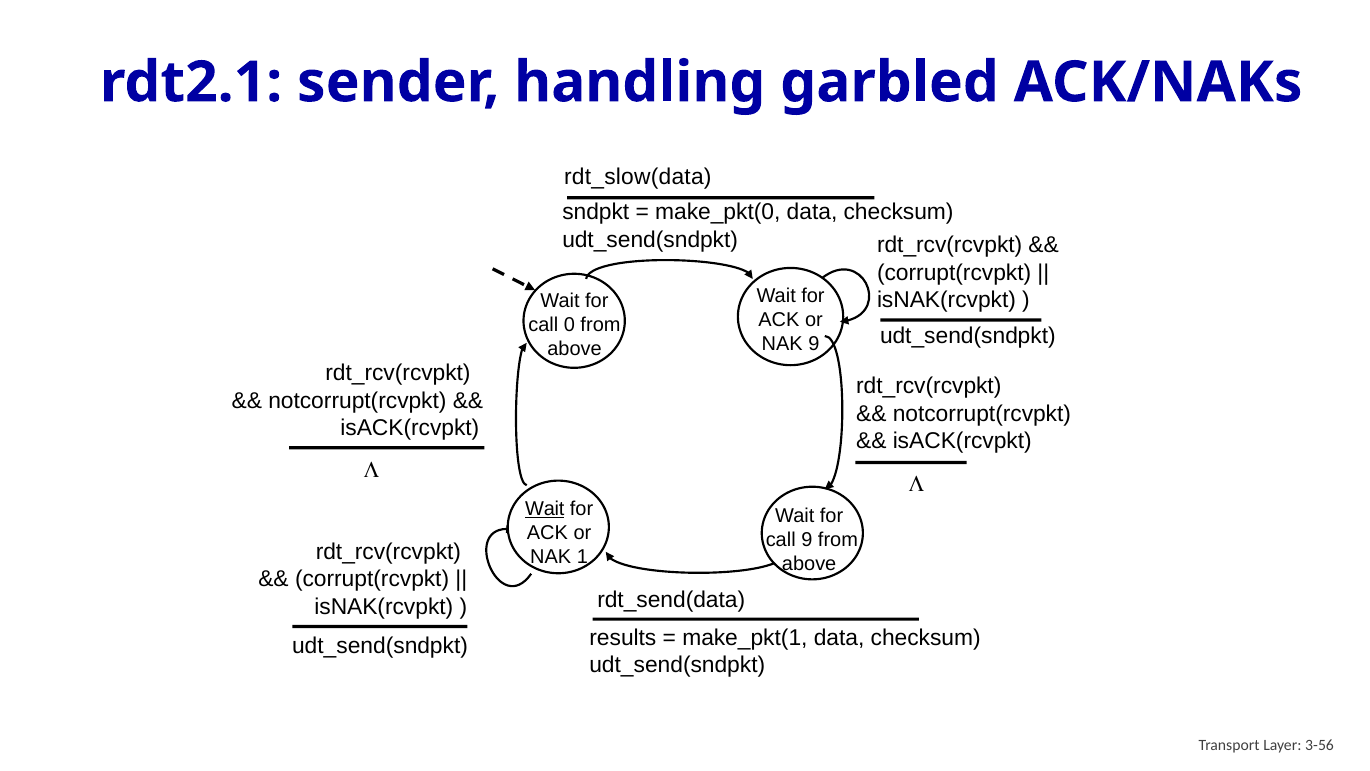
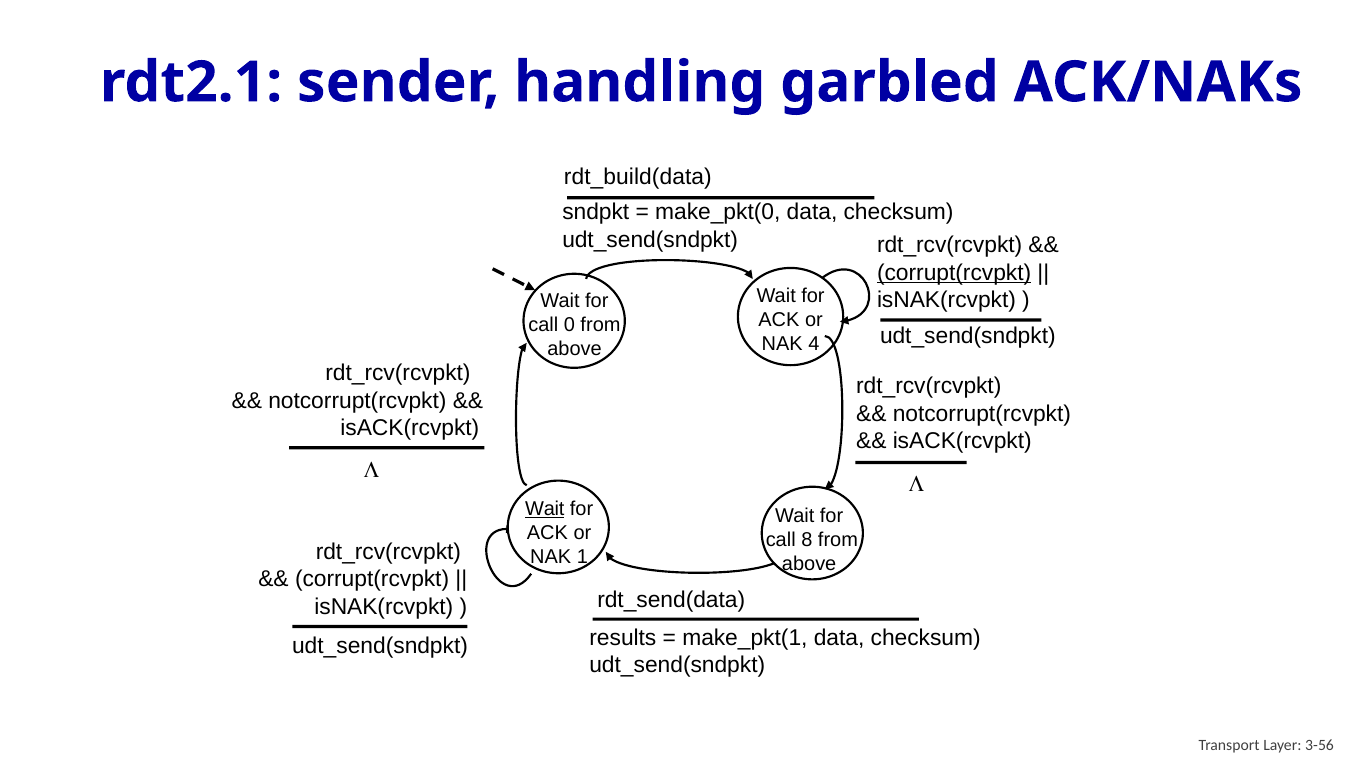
rdt_slow(data: rdt_slow(data -> rdt_build(data
corrupt(rcvpkt at (954, 272) underline: none -> present
NAK 9: 9 -> 4
call 9: 9 -> 8
